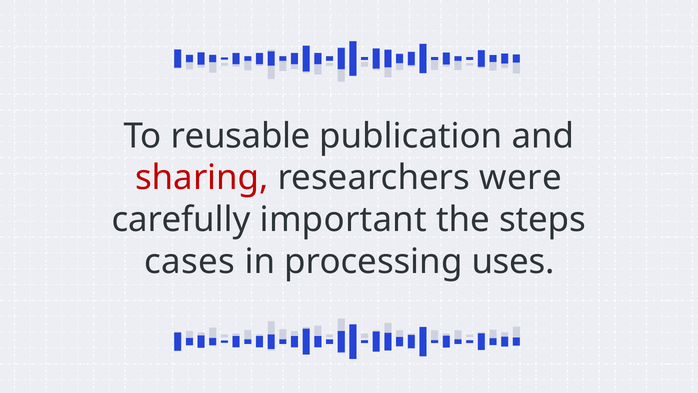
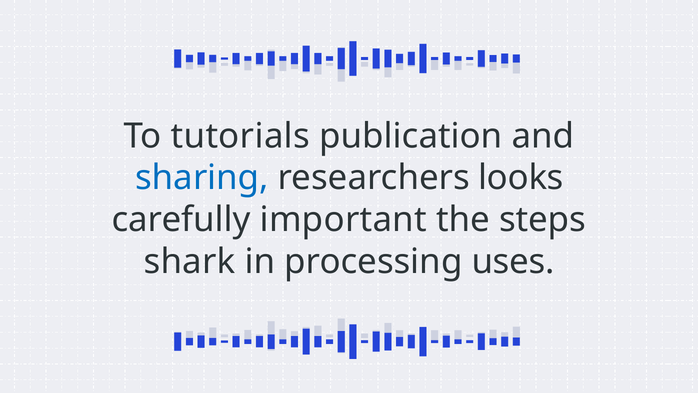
reusable: reusable -> tutorials
sharing colour: red -> blue
were: were -> looks
cases: cases -> shark
